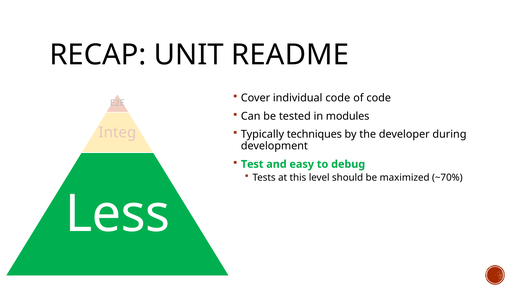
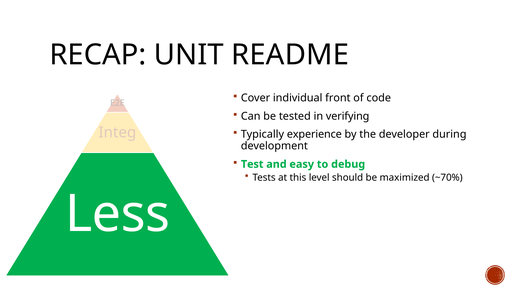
individual code: code -> front
modules: modules -> verifying
techniques: techniques -> experience
